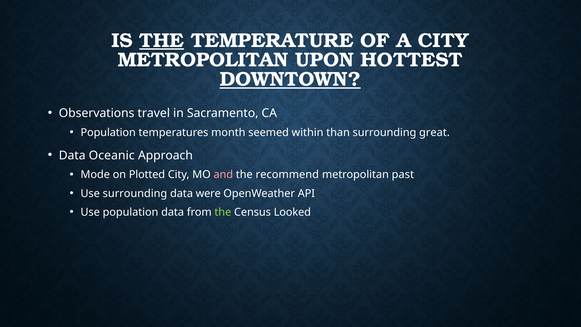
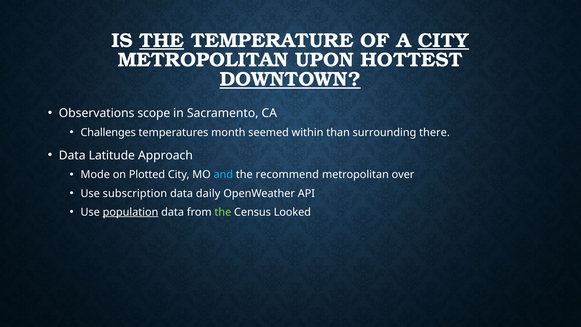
CITY at (443, 40) underline: none -> present
travel: travel -> scope
Population at (108, 132): Population -> Challenges
great: great -> there
Oceanic: Oceanic -> Latitude
and colour: pink -> light blue
past: past -> over
Use surrounding: surrounding -> subscription
were: were -> daily
population at (131, 212) underline: none -> present
